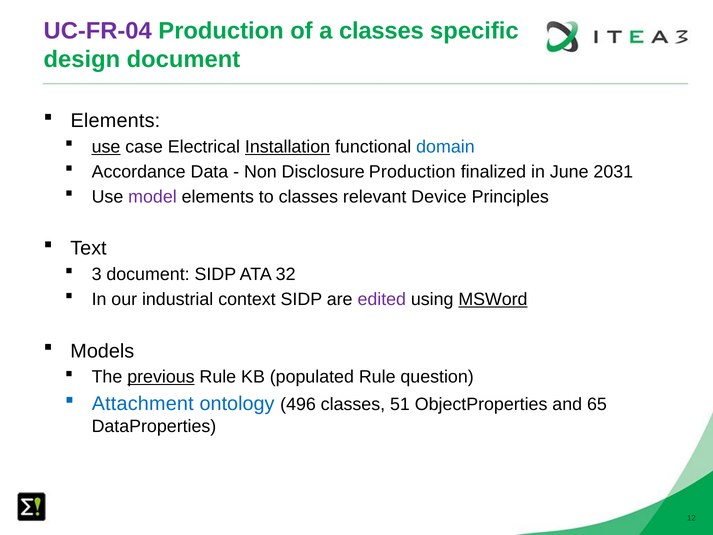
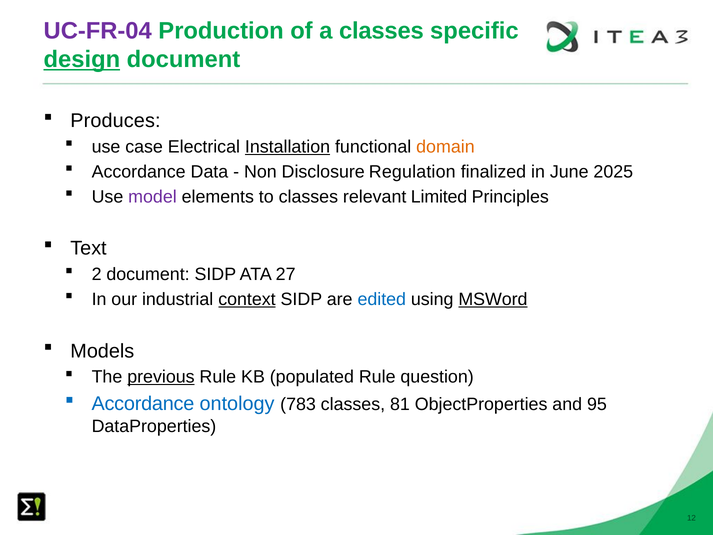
design underline: none -> present
Elements at (115, 121): Elements -> Produces
use at (106, 147) underline: present -> none
domain colour: blue -> orange
Disclosure Production: Production -> Regulation
2031: 2031 -> 2025
Device: Device -> Limited
3: 3 -> 2
32: 32 -> 27
context underline: none -> present
edited colour: purple -> blue
Attachment at (143, 404): Attachment -> Accordance
496: 496 -> 783
51: 51 -> 81
65: 65 -> 95
